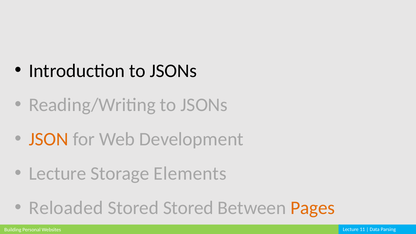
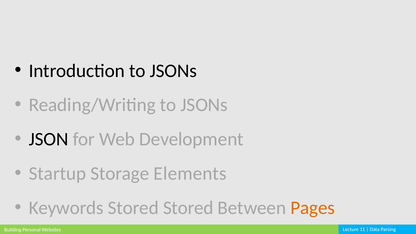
JSON colour: orange -> black
Lecture at (58, 174): Lecture -> Startup
Reloaded: Reloaded -> Keywords
